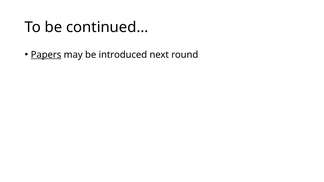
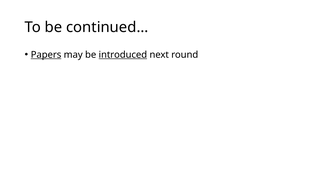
introduced underline: none -> present
